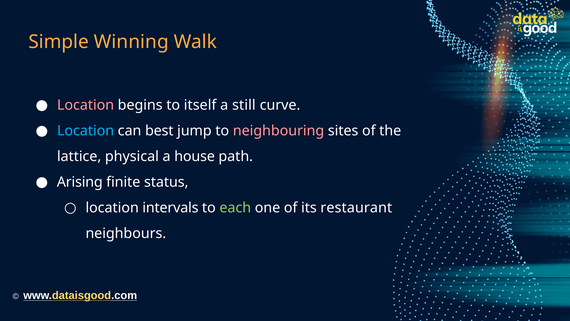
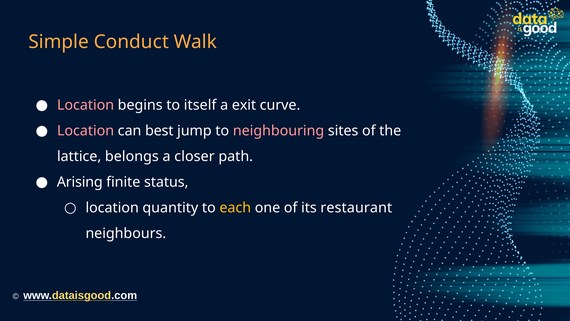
Winning: Winning -> Conduct
still: still -> exit
Location at (86, 131) colour: light blue -> pink
physical: physical -> belongs
house: house -> closer
intervals: intervals -> quantity
each colour: light green -> yellow
